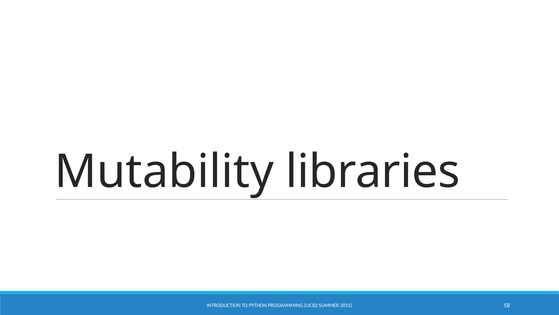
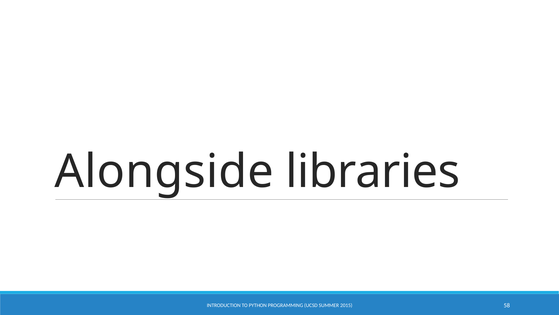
Mutability: Mutability -> Alongside
